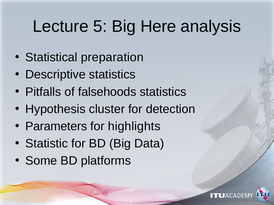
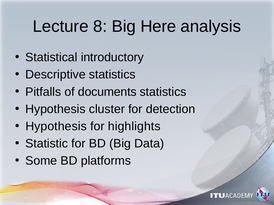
5: 5 -> 8
preparation: preparation -> introductory
falsehoods: falsehoods -> documents
Parameters at (56, 127): Parameters -> Hypothesis
